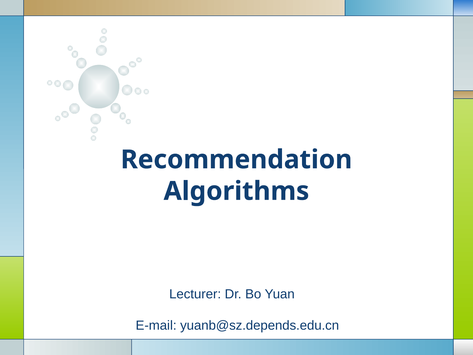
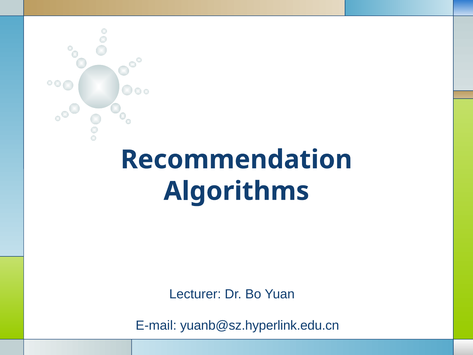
yuanb@sz.depends.edu.cn: yuanb@sz.depends.edu.cn -> yuanb@sz.hyperlink.edu.cn
